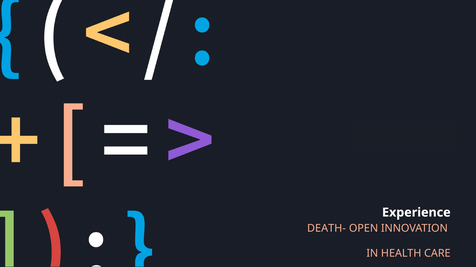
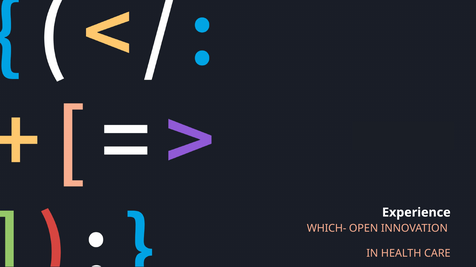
DEATH-: DEATH- -> WHICH-
